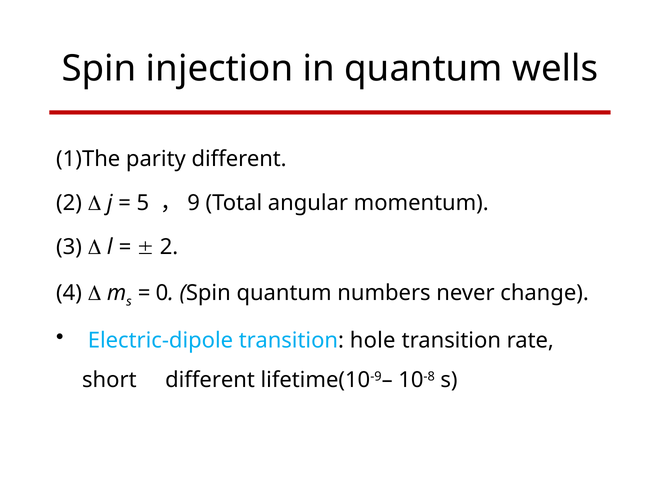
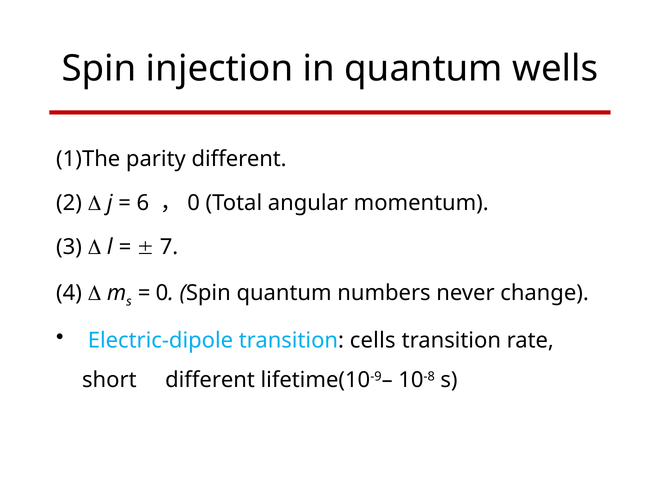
5: 5 -> 6
9 at (194, 203): 9 -> 0
2 at (169, 247): 2 -> 7
hole: hole -> cells
